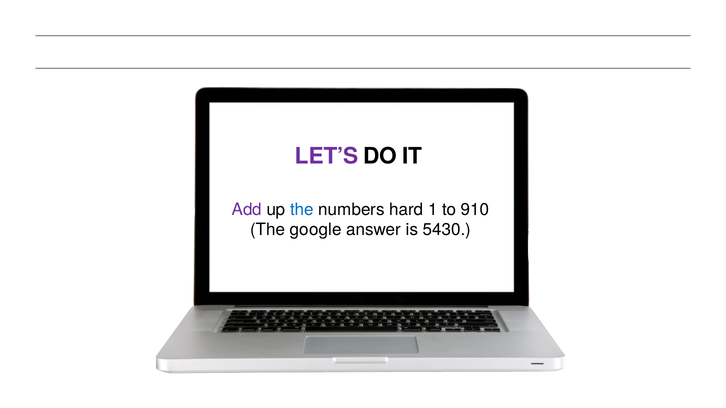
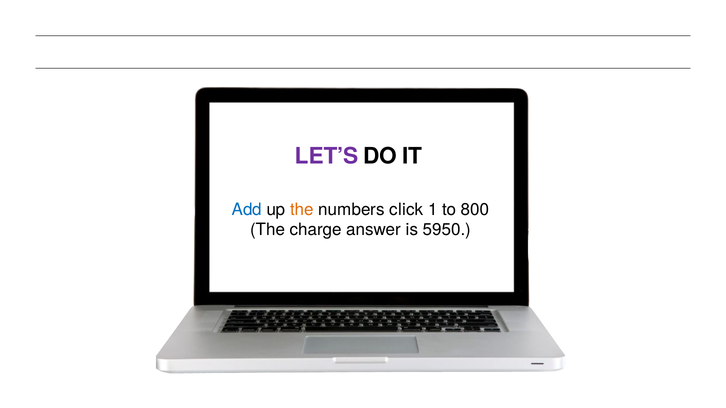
Add colour: purple -> blue
the at (302, 209) colour: blue -> orange
hard: hard -> click
910: 910 -> 800
google: google -> charge
5430: 5430 -> 5950
